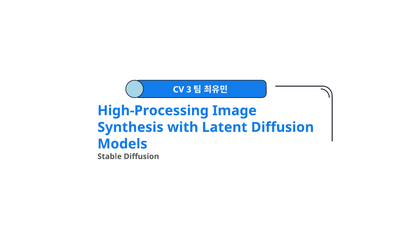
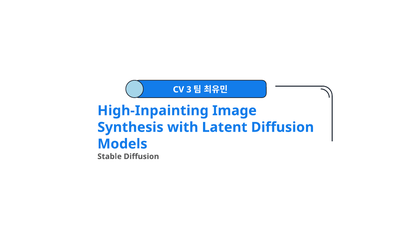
High-Processing: High-Processing -> High-Inpainting
